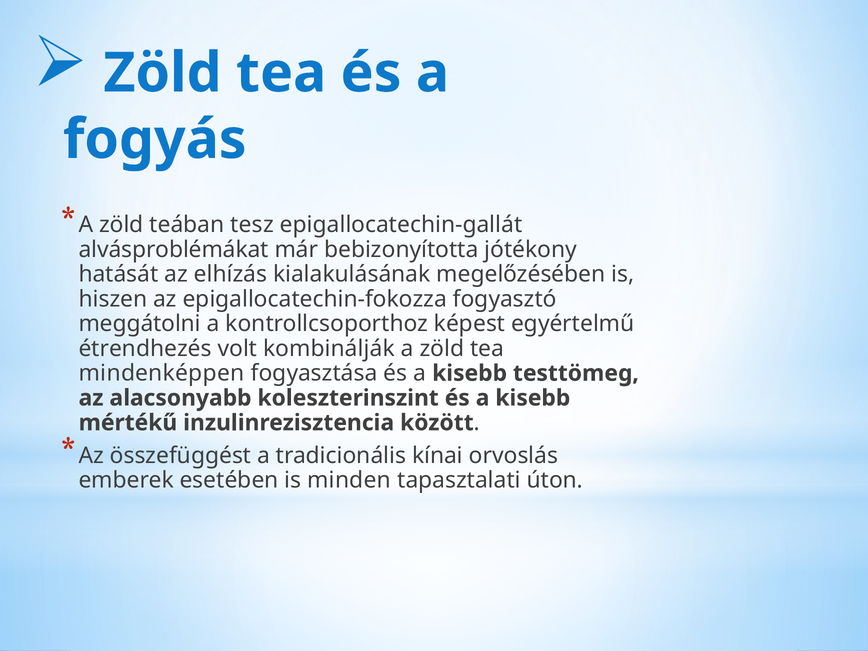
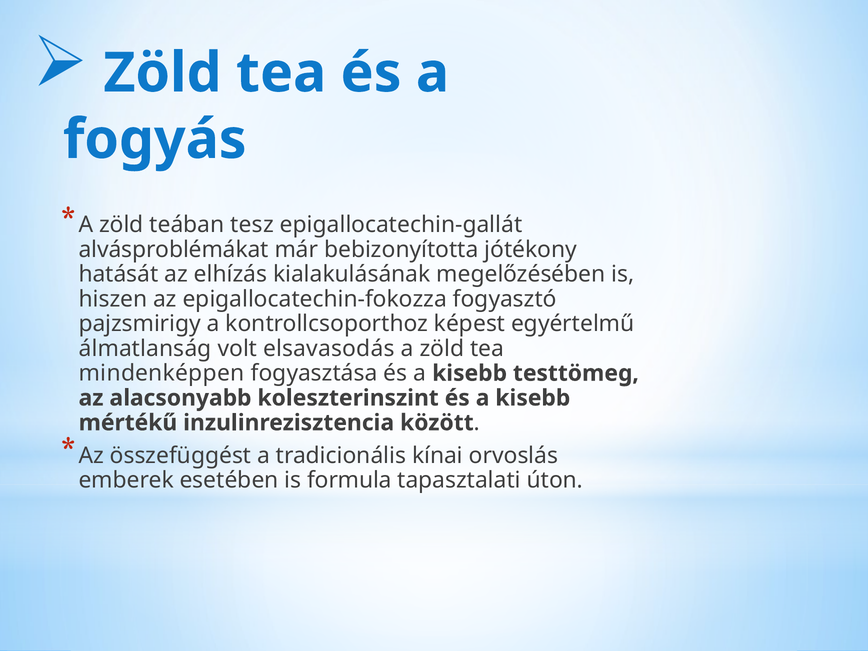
meggátolni: meggátolni -> pajzsmirigy
étrendhezés: étrendhezés -> álmatlanság
kombinálják: kombinálják -> elsavasodás
minden: minden -> formula
